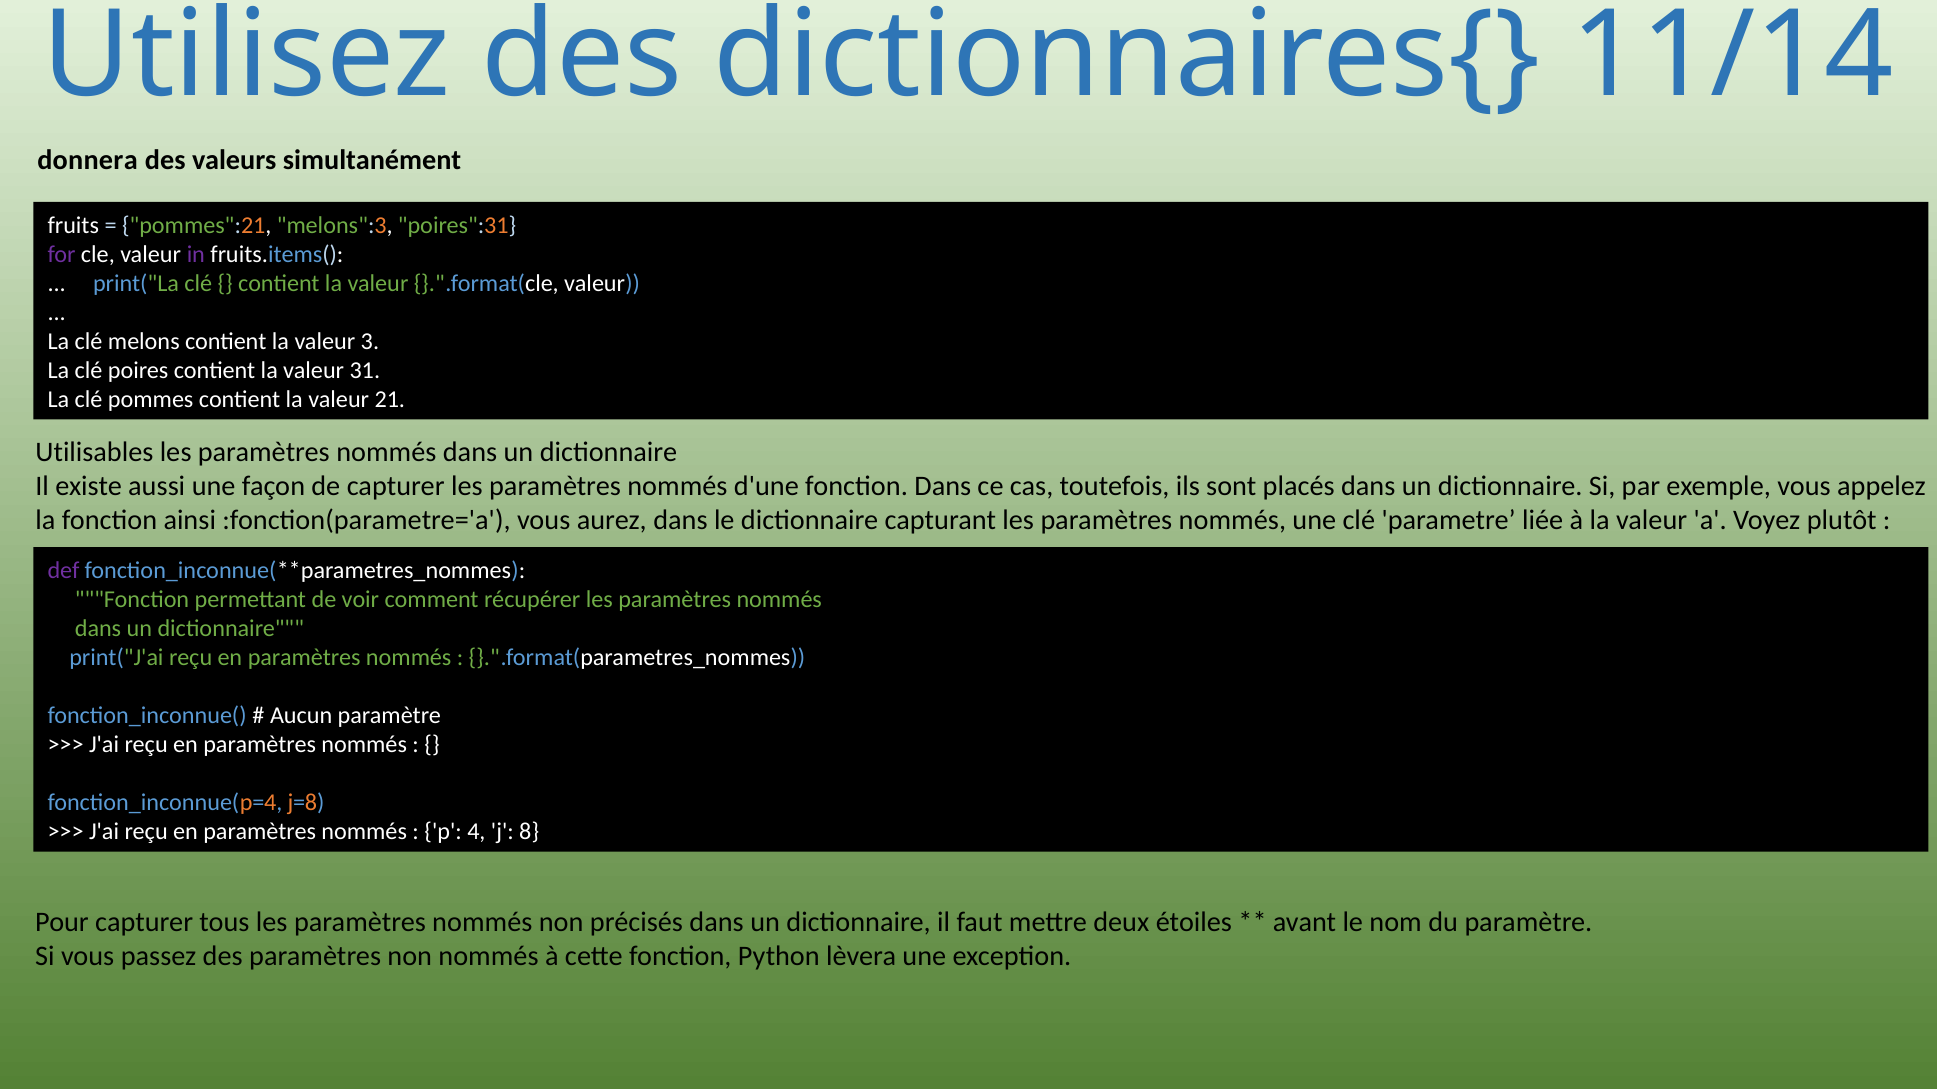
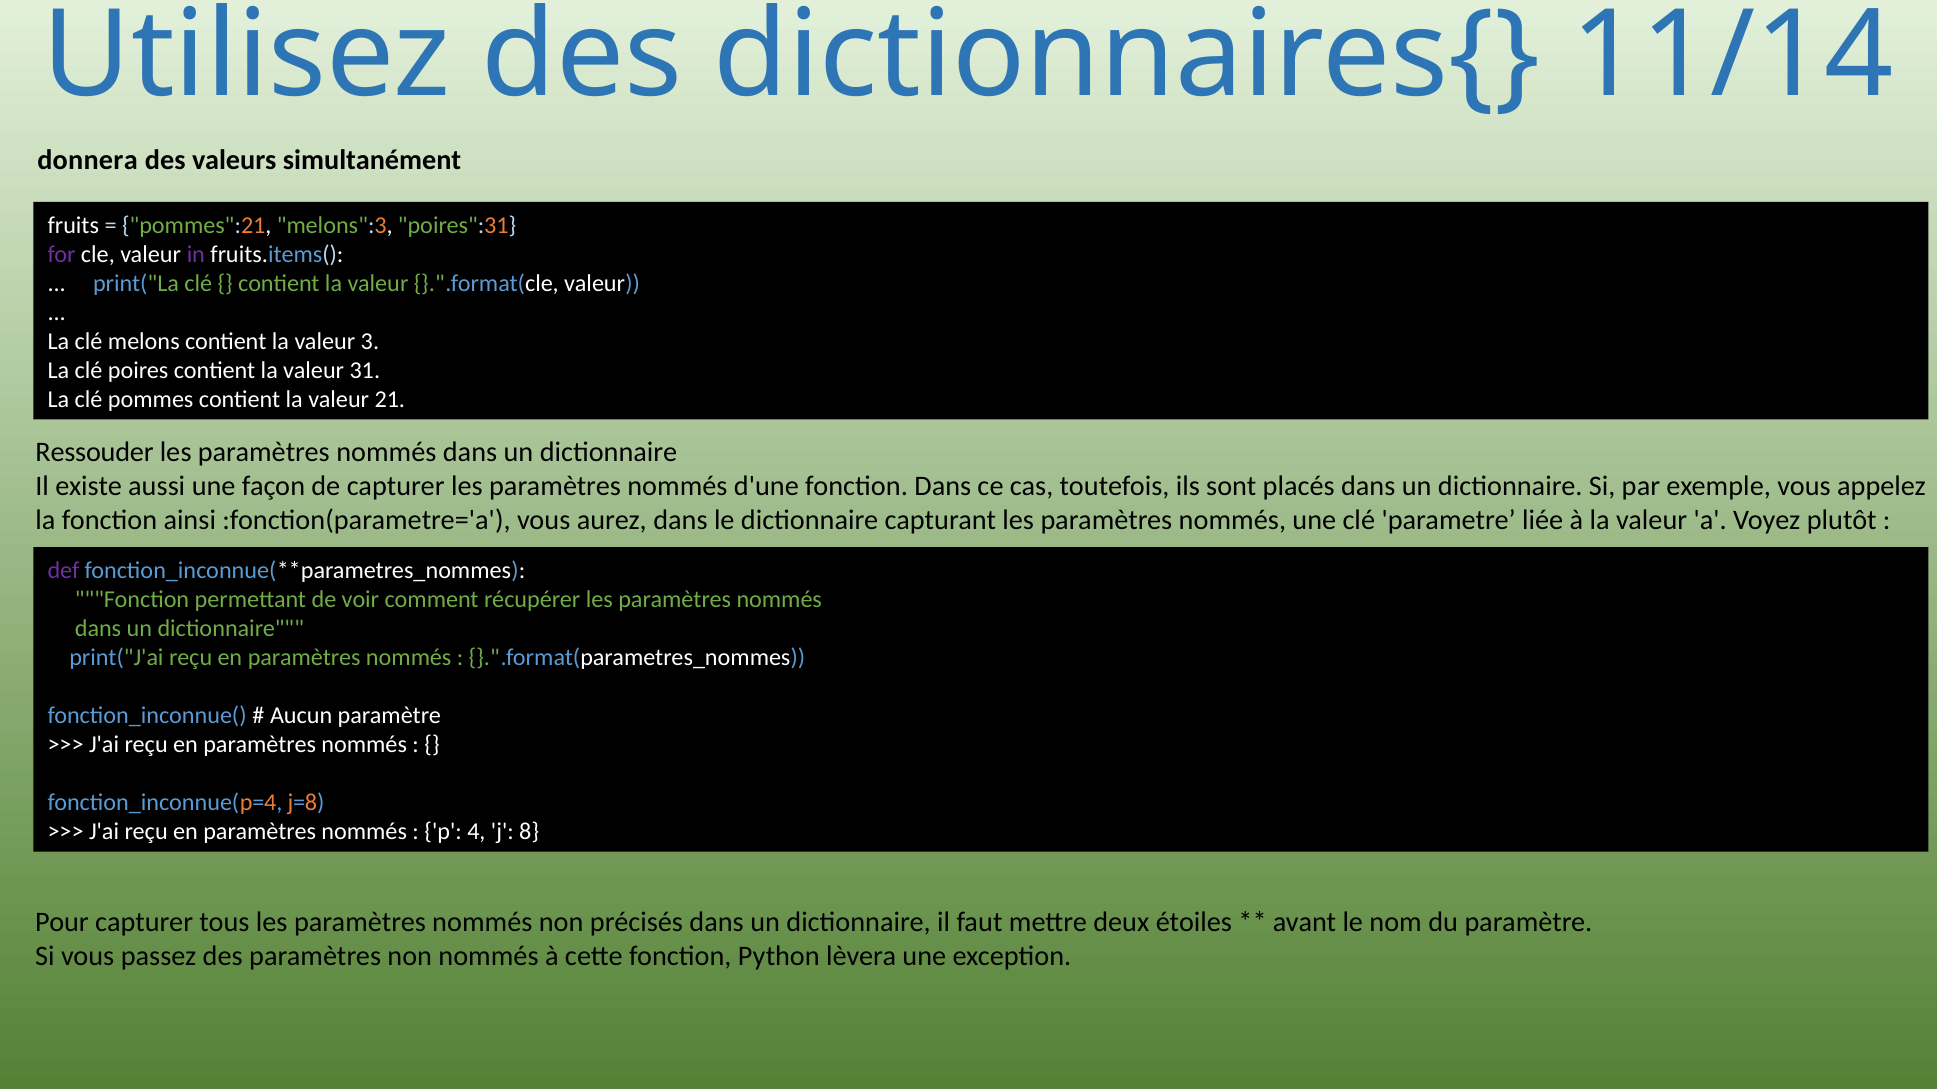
Utilisables: Utilisables -> Ressouder
